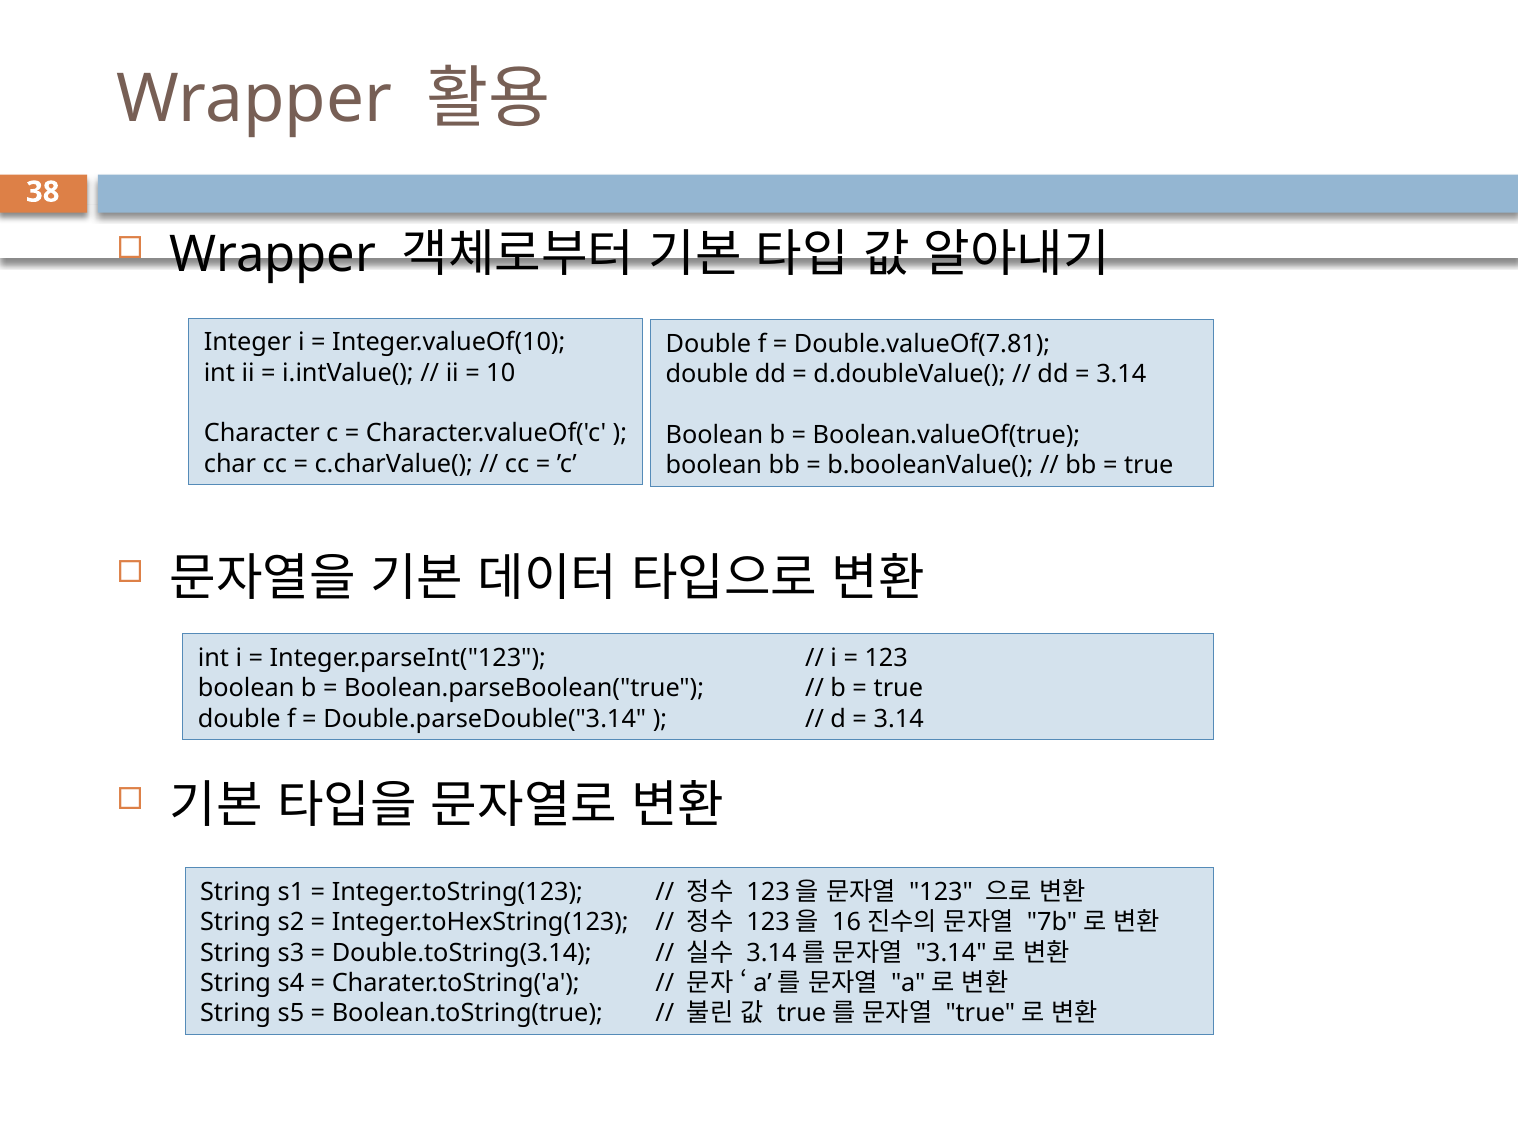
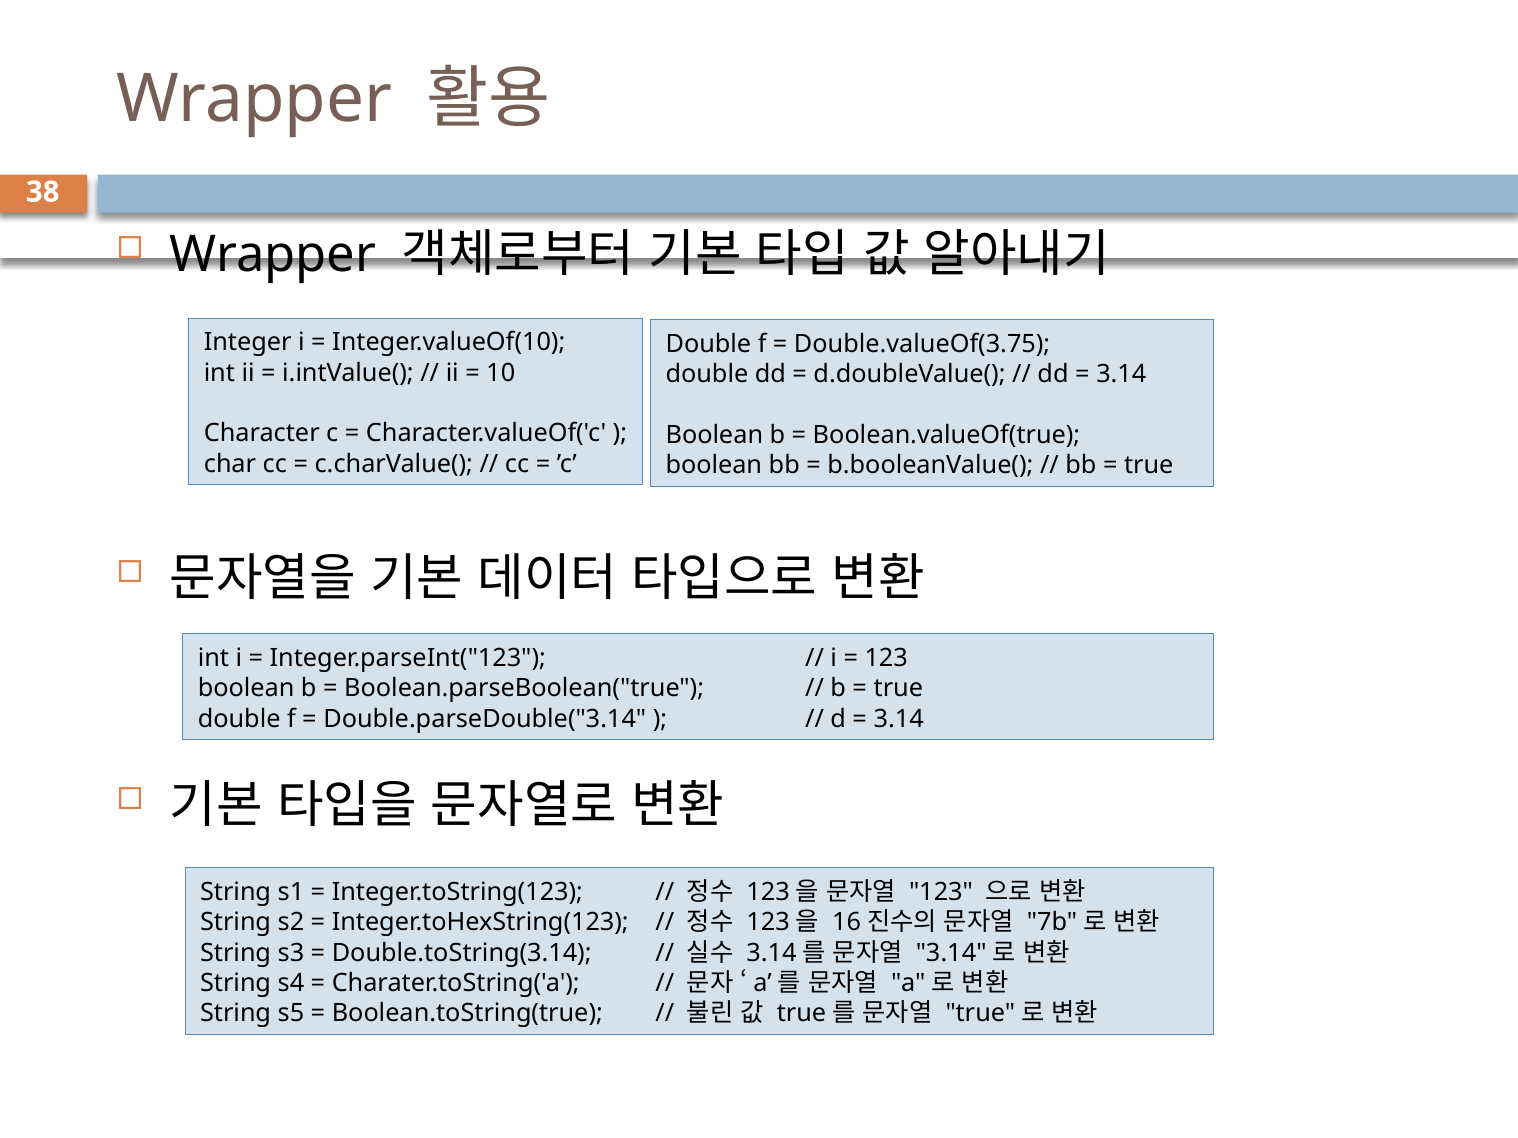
Double.valueOf(7.81: Double.valueOf(7.81 -> Double.valueOf(3.75
